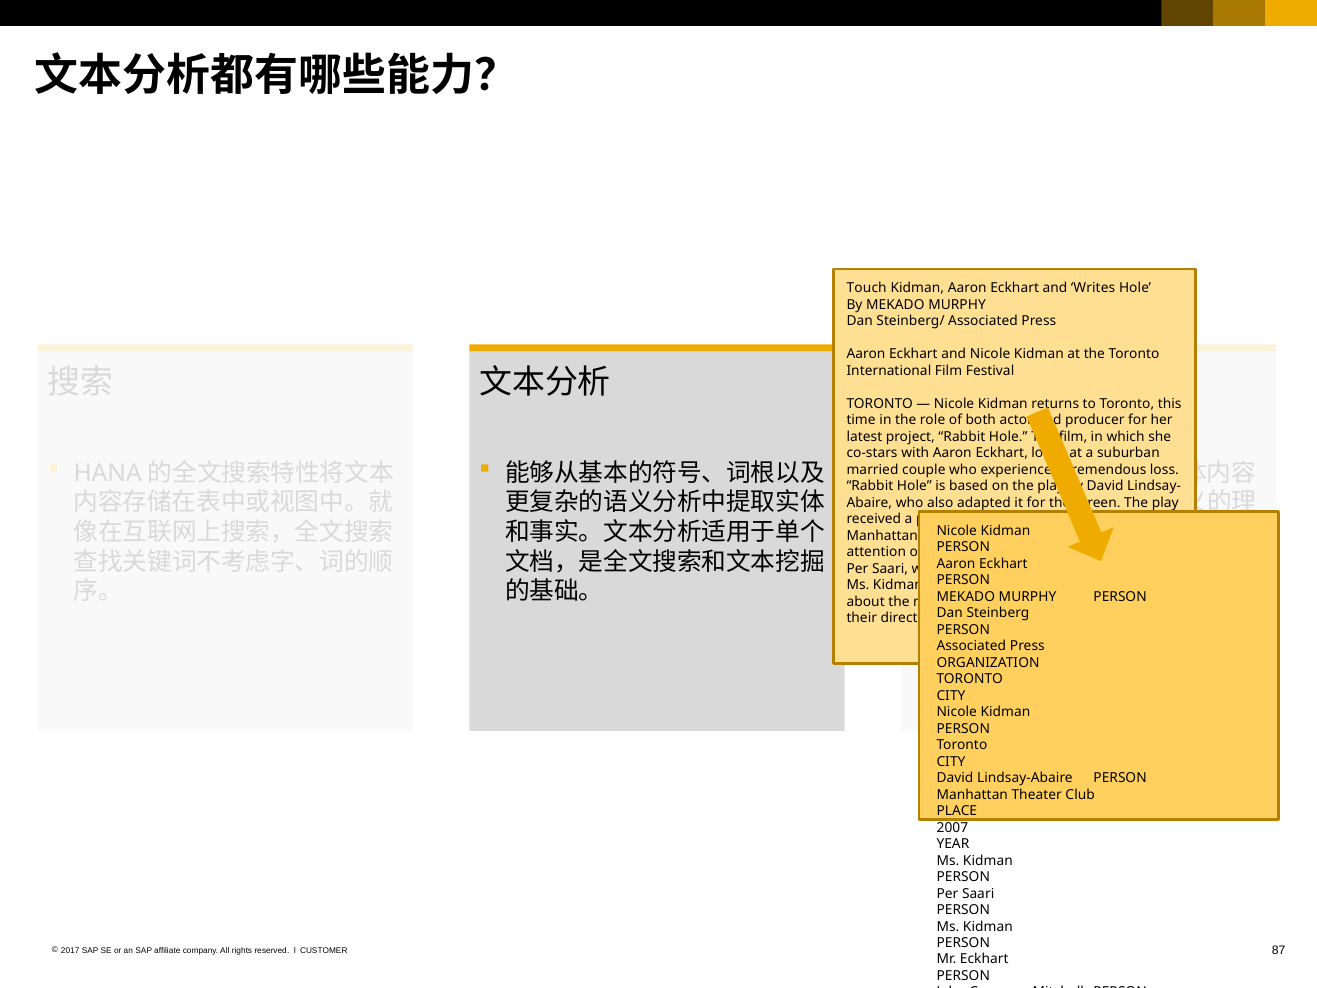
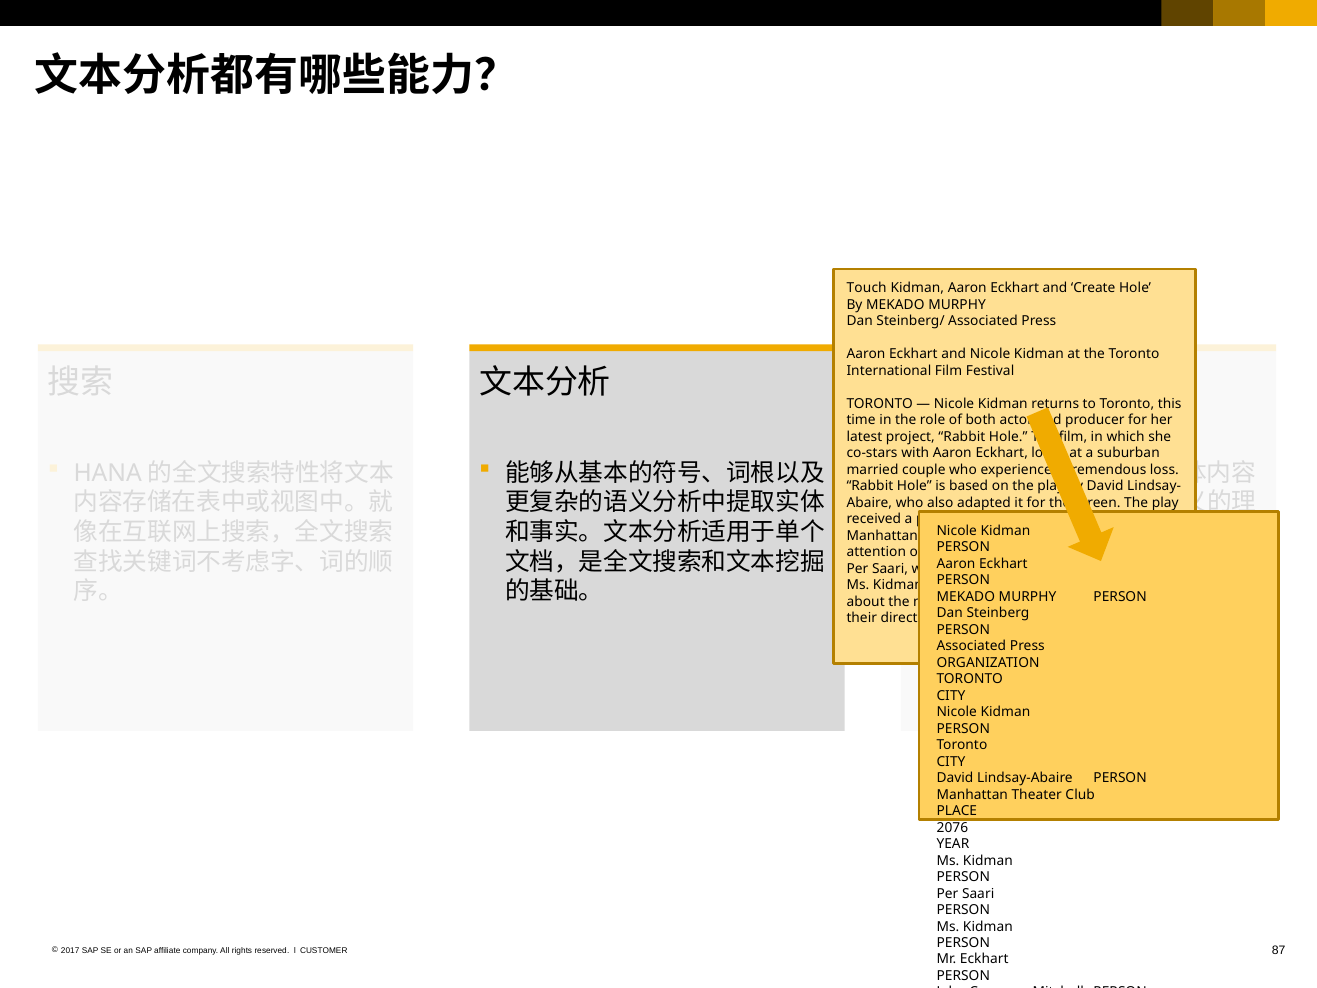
Writes: Writes -> Create
2007: 2007 -> 2076
